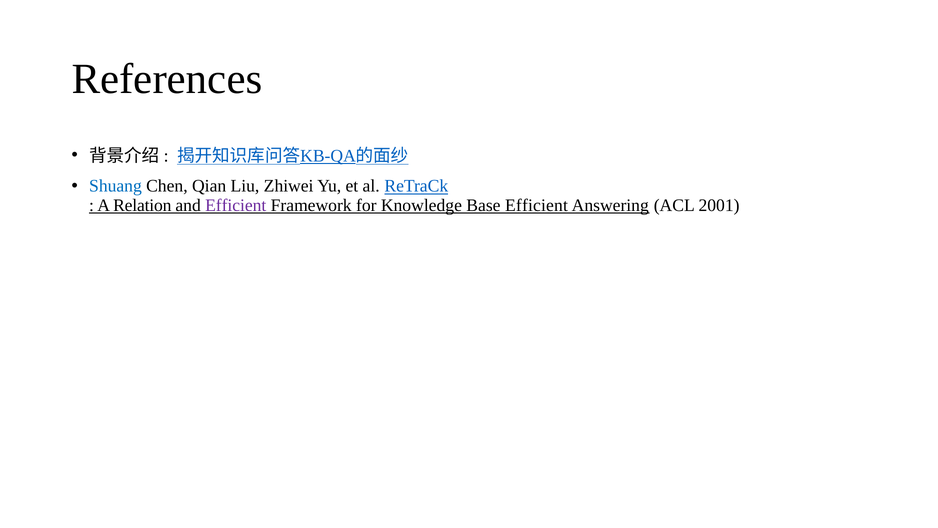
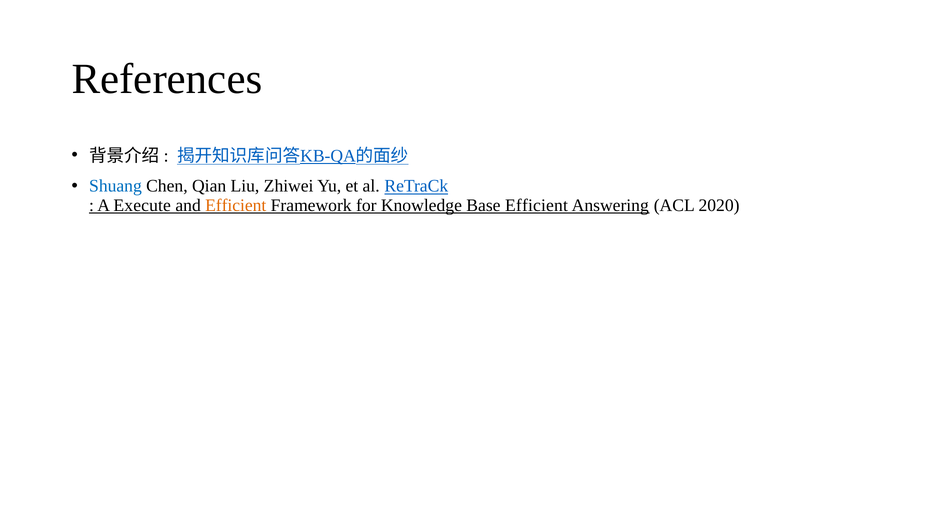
Relation: Relation -> Execute
Efficient at (236, 205) colour: purple -> orange
2001: 2001 -> 2020
